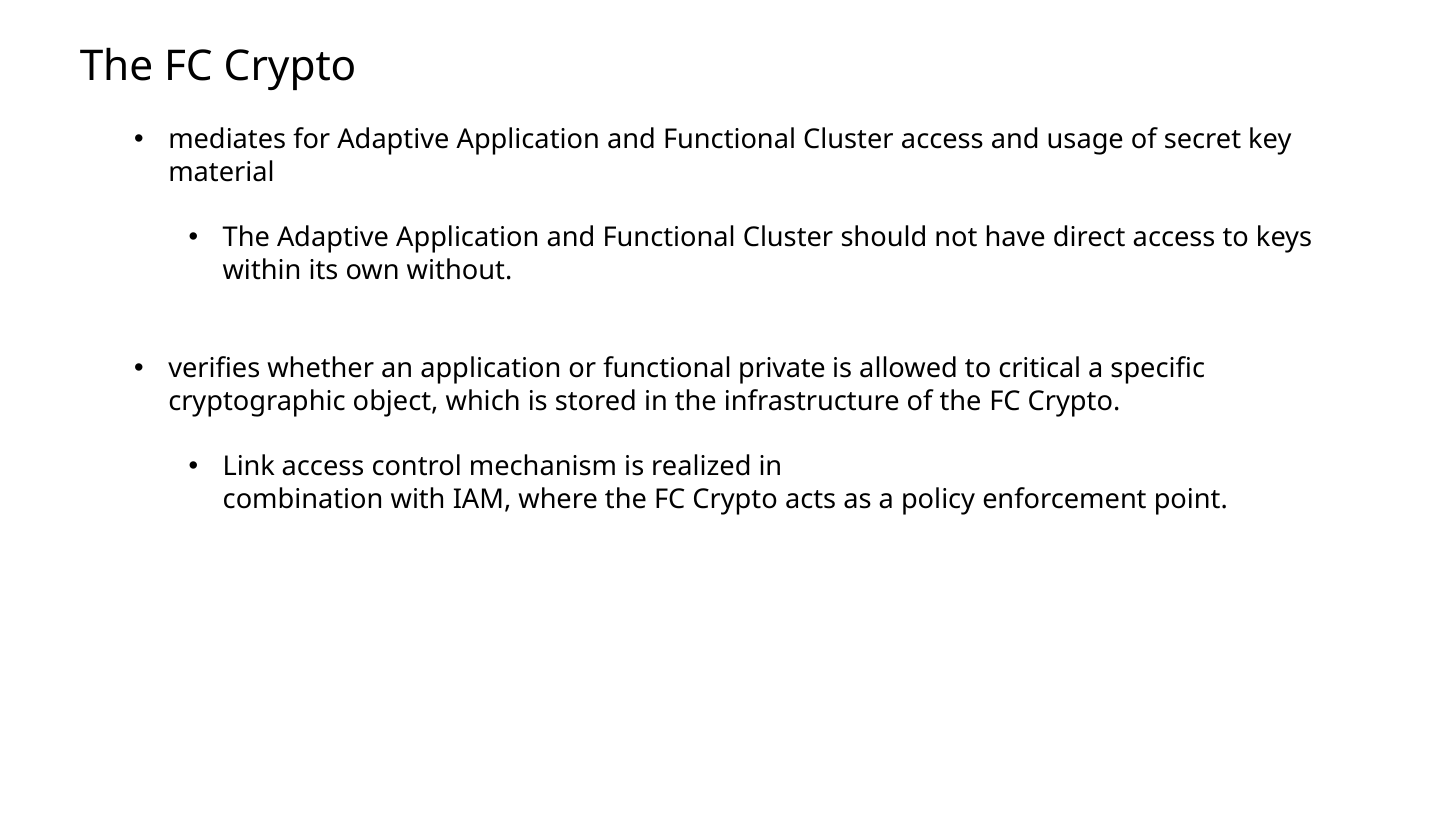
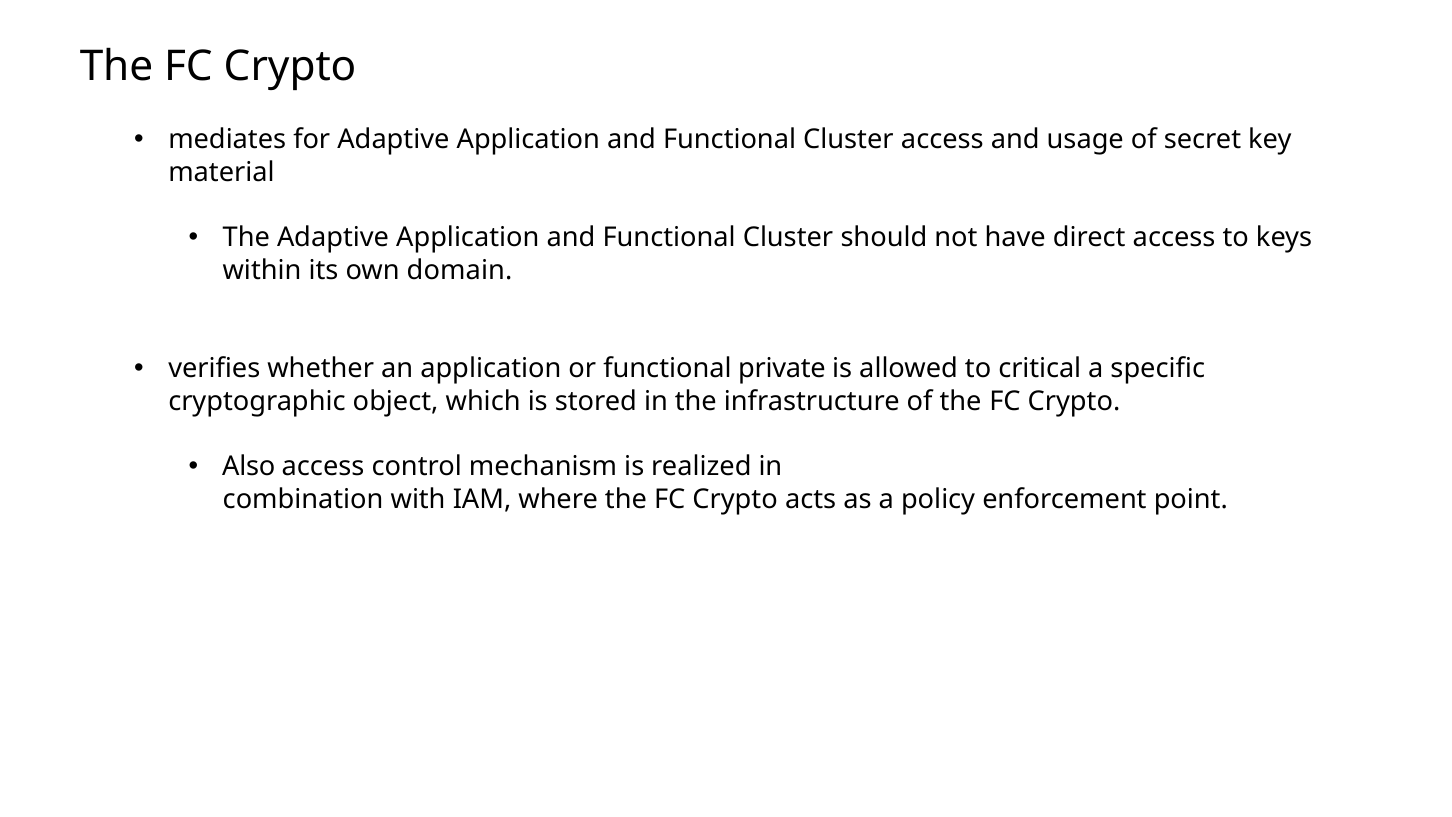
without: without -> domain
Link: Link -> Also
